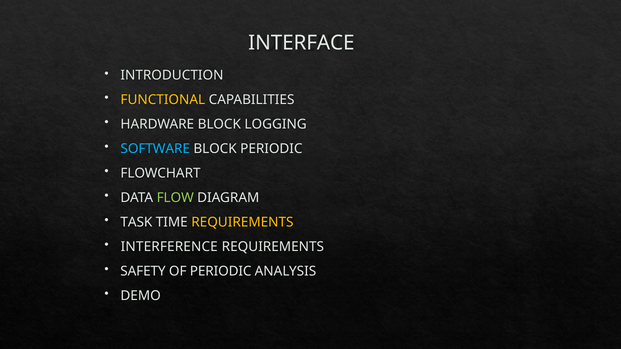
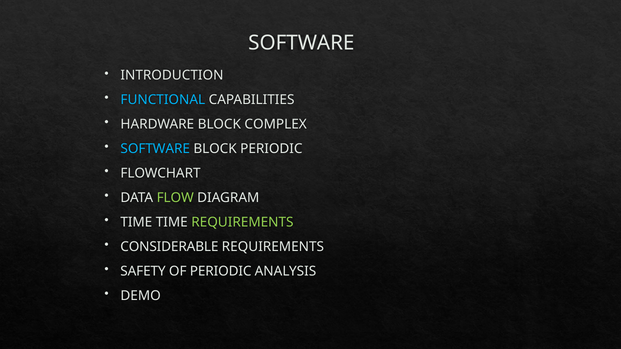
INTERFACE at (301, 43): INTERFACE -> SOFTWARE
FUNCTIONAL colour: yellow -> light blue
LOGGING: LOGGING -> COMPLEX
TASK at (136, 222): TASK -> TIME
REQUIREMENTS at (242, 222) colour: yellow -> light green
INTERFERENCE: INTERFERENCE -> CONSIDERABLE
